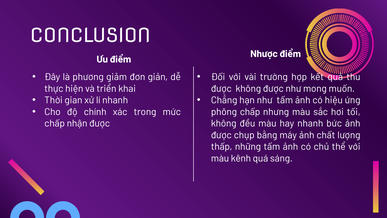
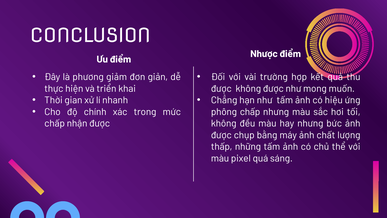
hay nhanh: nhanh -> nhưng
kênh: kênh -> pixel
